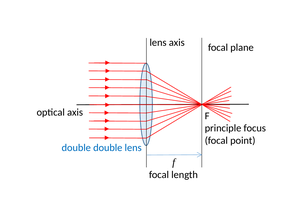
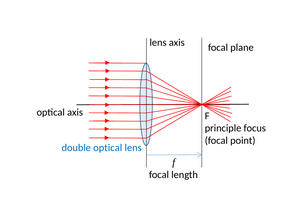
double double: double -> optical
